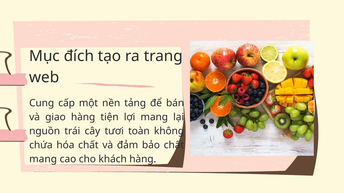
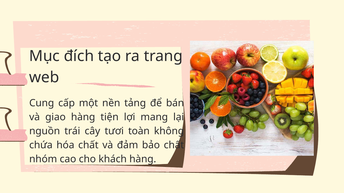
mang at (43, 160): mang -> nhóm
